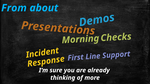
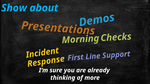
From: From -> Show
